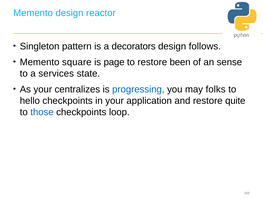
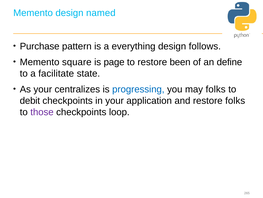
reactor: reactor -> named
Singleton: Singleton -> Purchase
decorators: decorators -> everything
sense: sense -> define
services: services -> facilitate
hello: hello -> debit
restore quite: quite -> folks
those colour: blue -> purple
